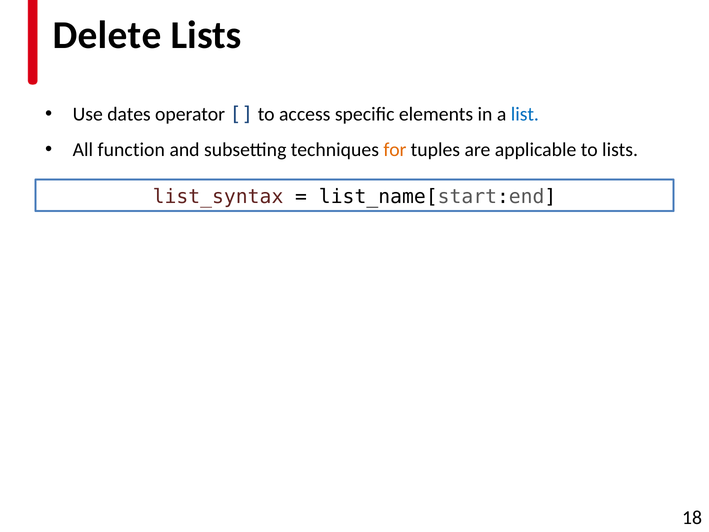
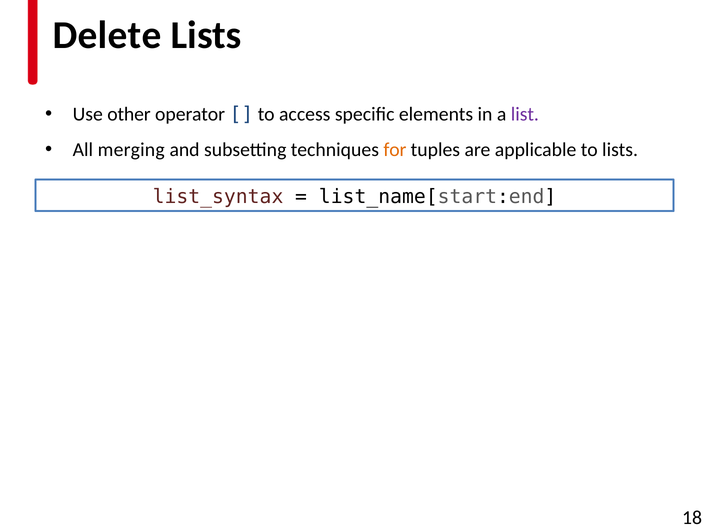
dates: dates -> other
list colour: blue -> purple
function: function -> merging
